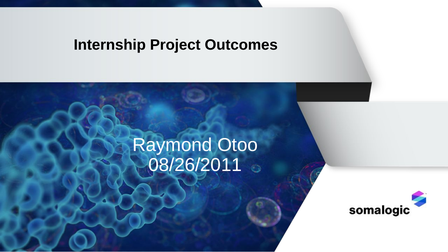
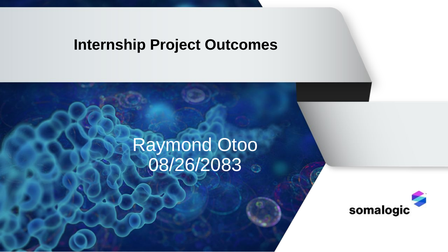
08/26/2011: 08/26/2011 -> 08/26/2083
